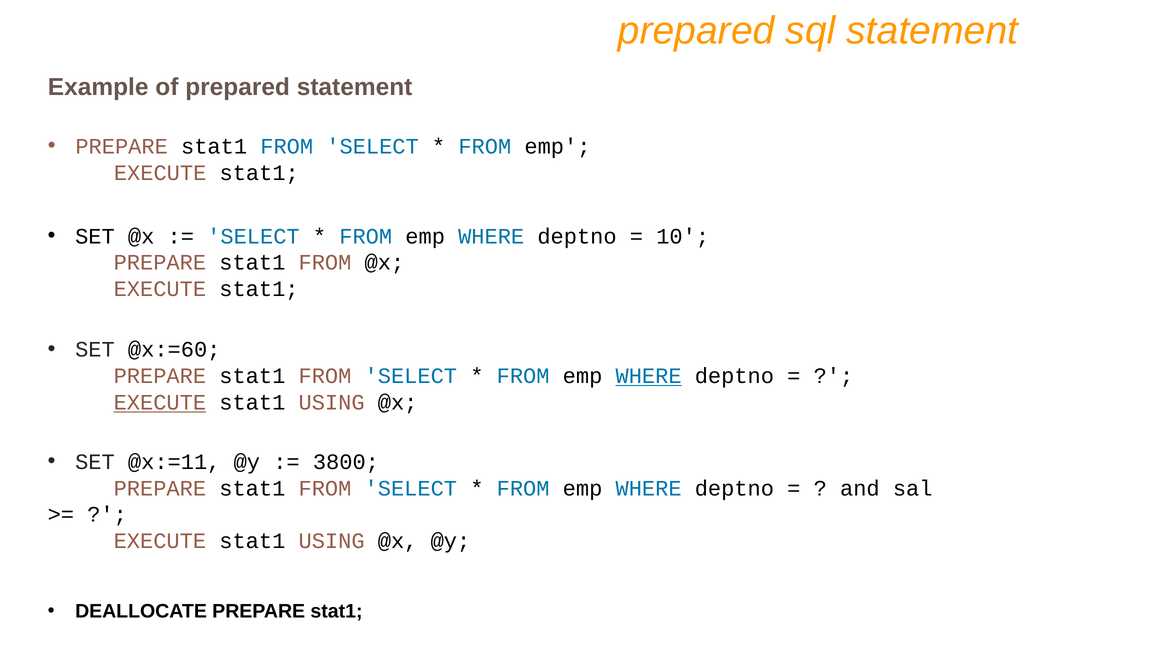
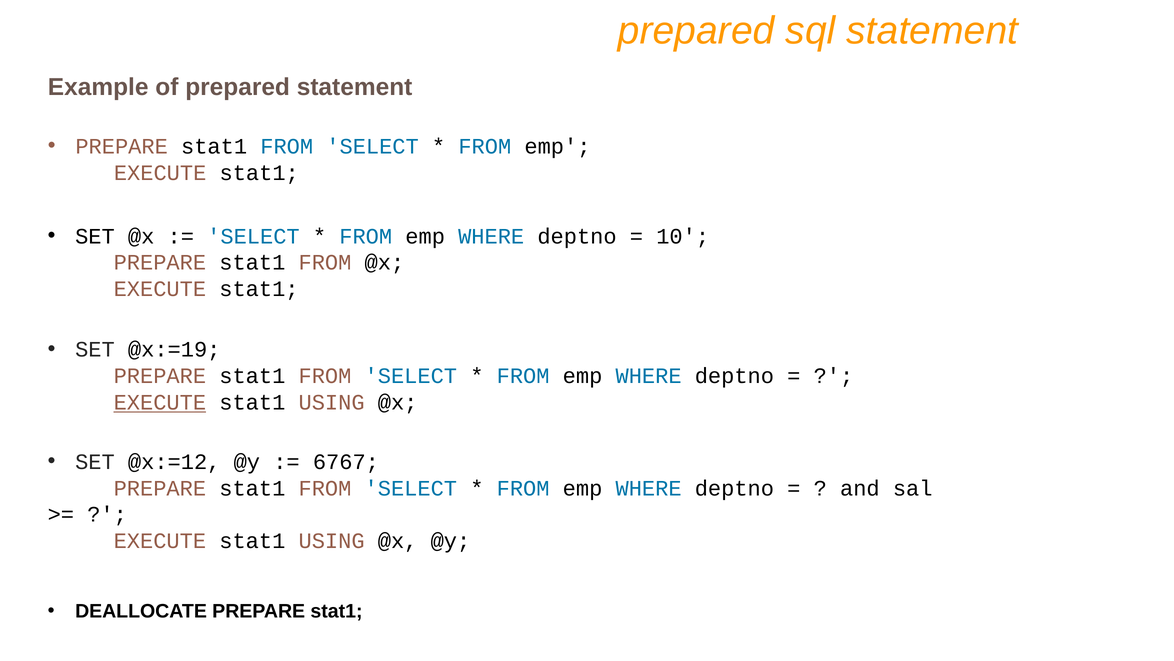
@x:=60: @x:=60 -> @x:=19
WHERE at (649, 376) underline: present -> none
@x:=11: @x:=11 -> @x:=12
3800: 3800 -> 6767
